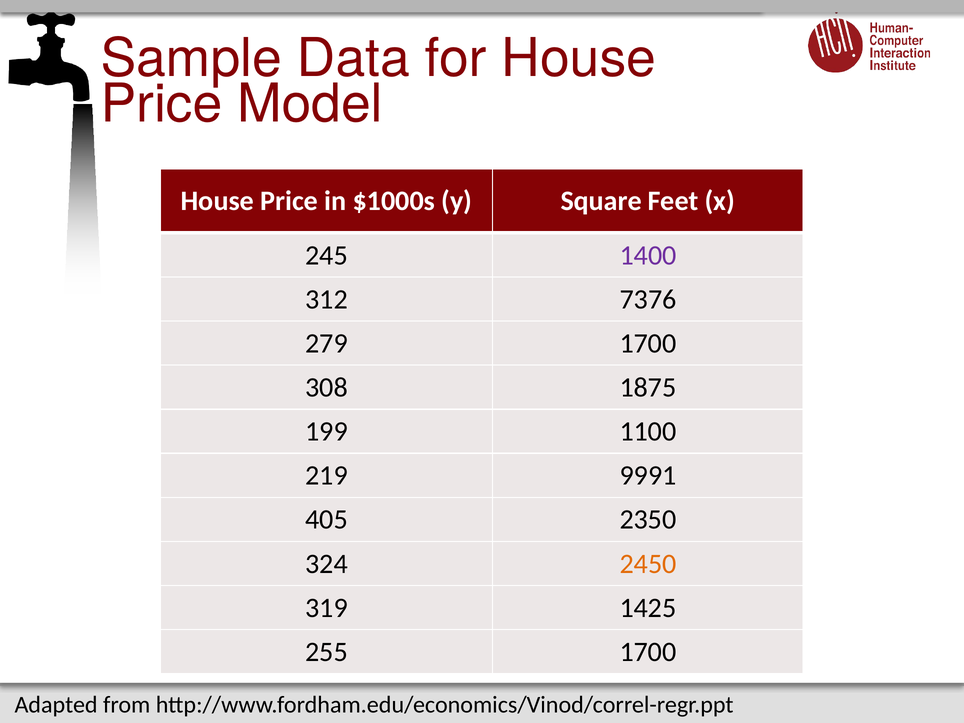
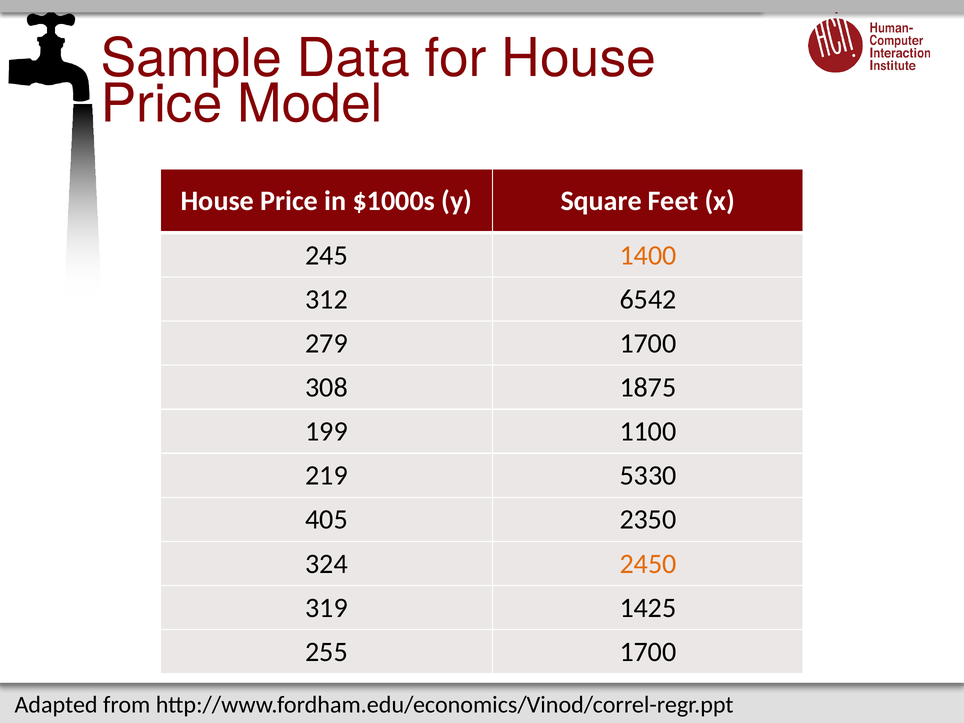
1400 colour: purple -> orange
7376: 7376 -> 6542
9991: 9991 -> 5330
